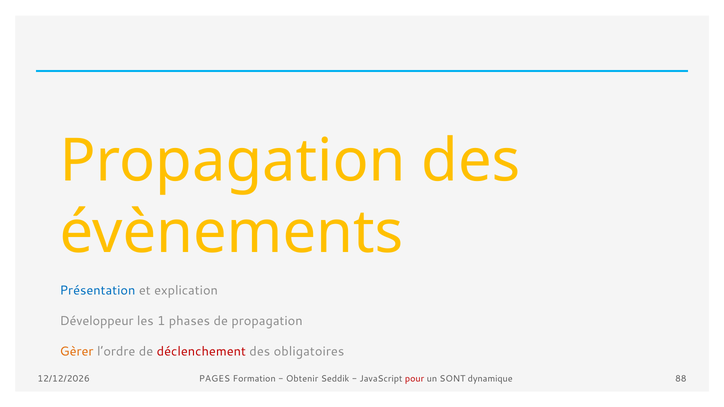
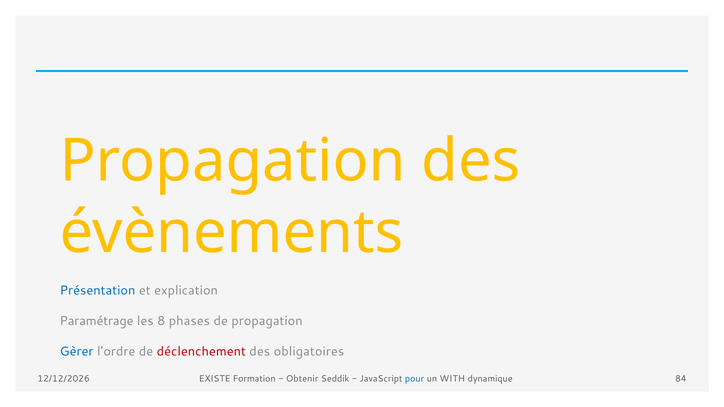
Développeur: Développeur -> Paramétrage
1: 1 -> 8
Gèrer colour: orange -> blue
PAGES: PAGES -> EXISTE
pour colour: red -> blue
SONT: SONT -> WITH
88: 88 -> 84
